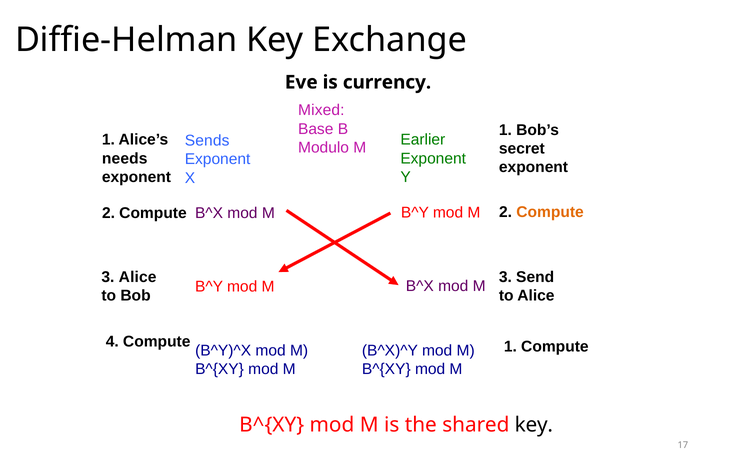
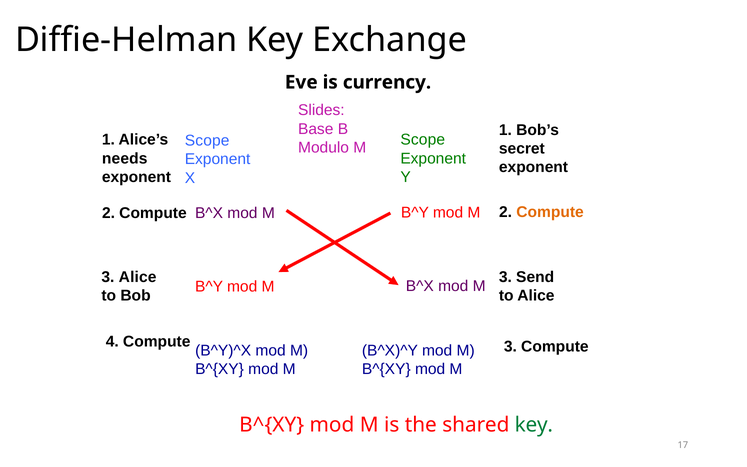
Mixed: Mixed -> Slides
Earlier at (423, 140): Earlier -> Scope
Sends at (207, 141): Sends -> Scope
4 Compute 1: 1 -> 3
key at (534, 425) colour: black -> green
